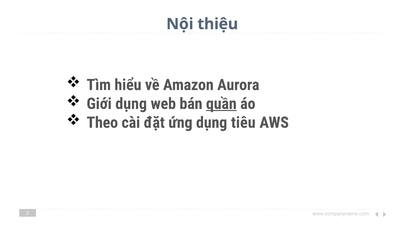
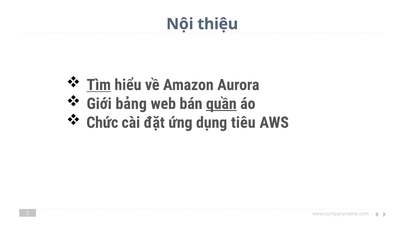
Tìm underline: none -> present
Giới dụng: dụng -> bảng
Theo: Theo -> Chức
